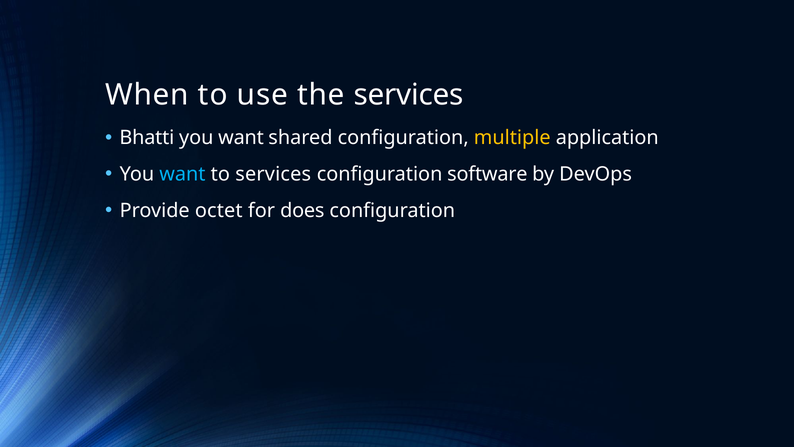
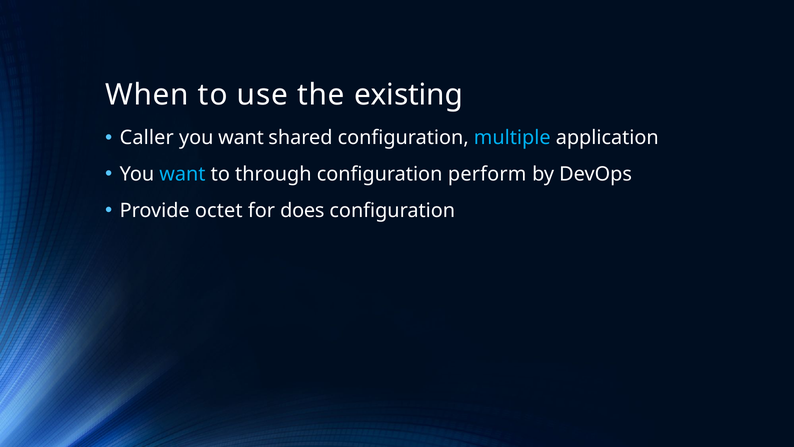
the services: services -> existing
Bhatti: Bhatti -> Caller
multiple colour: yellow -> light blue
to services: services -> through
software: software -> perform
